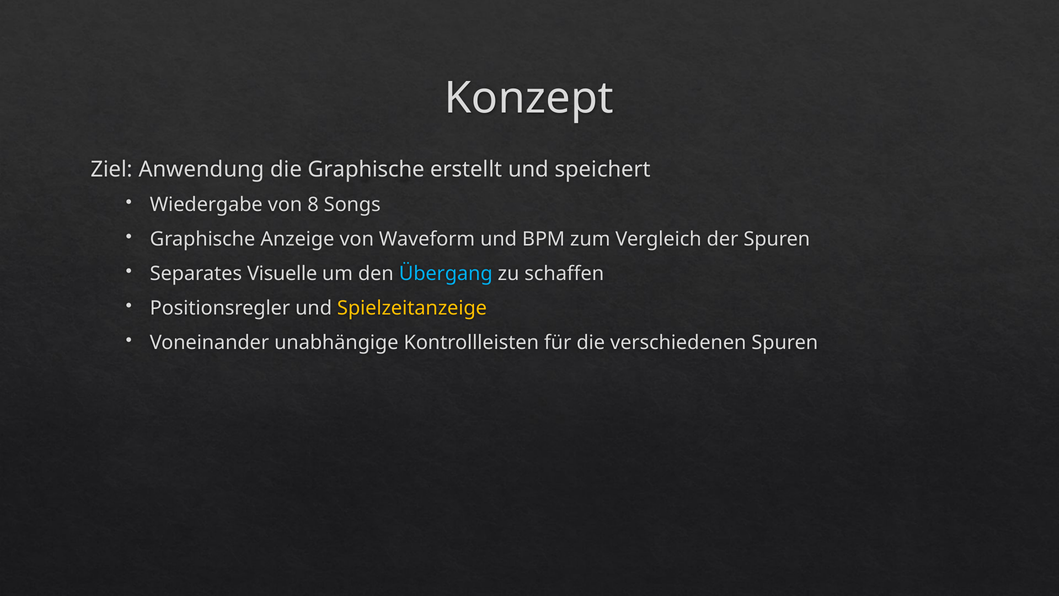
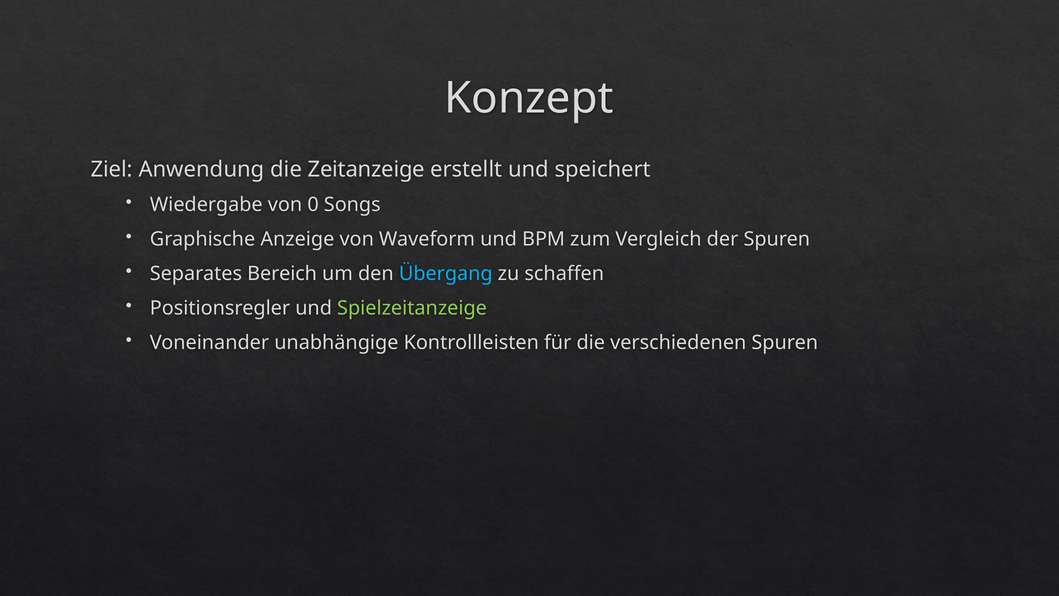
die Graphische: Graphische -> Zeitanzeige
8: 8 -> 0
Visuelle: Visuelle -> Bereich
Spielzeitanzeige colour: yellow -> light green
